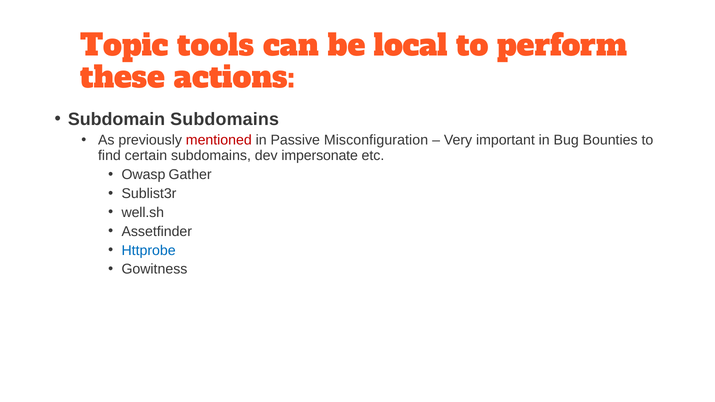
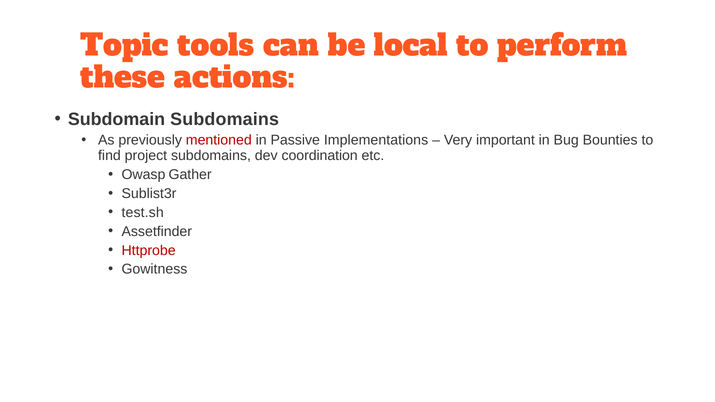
Misconfiguration: Misconfiguration -> Implementations
certain: certain -> project
impersonate: impersonate -> coordination
well.sh: well.sh -> test.sh
Httprobe colour: blue -> red
